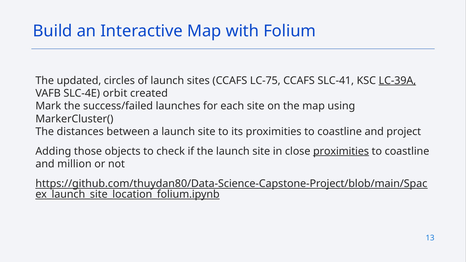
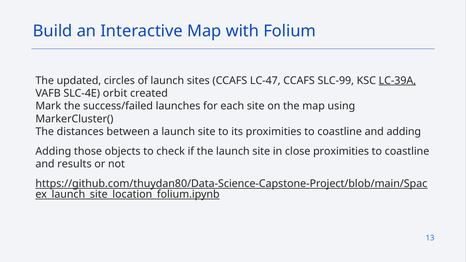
LC-75: LC-75 -> LC-47
SLC-41: SLC-41 -> SLC-99
and project: project -> adding
proximities at (341, 151) underline: present -> none
million: million -> results
